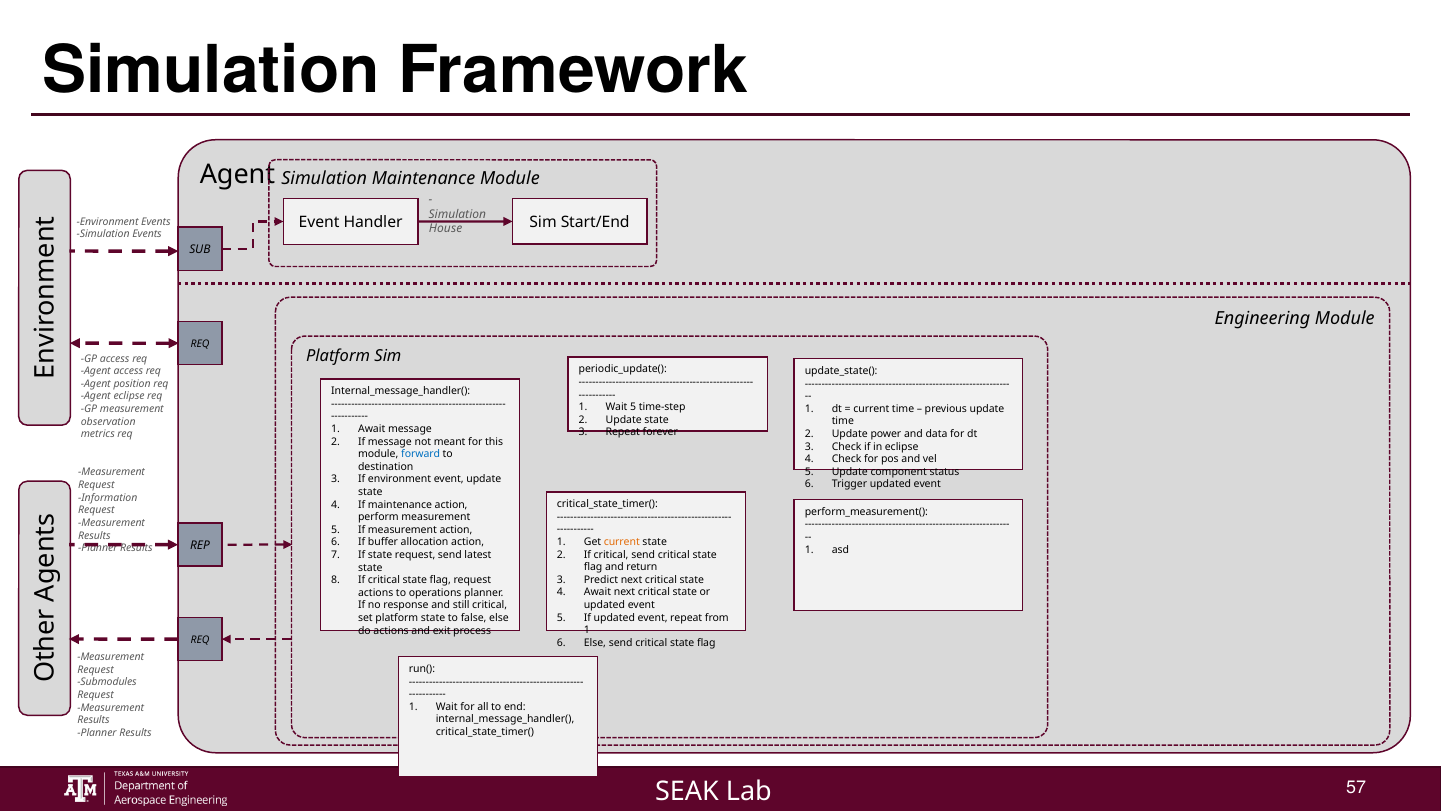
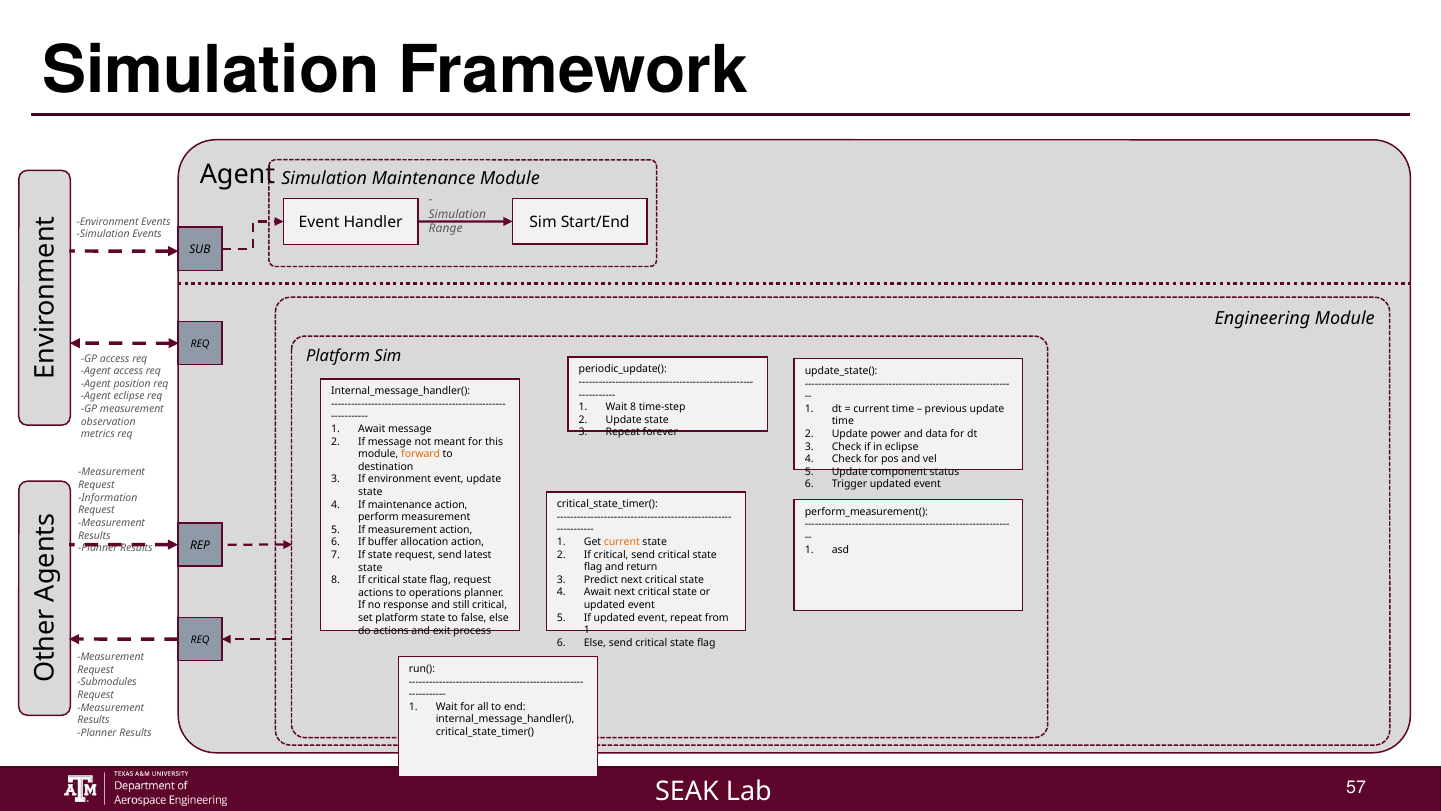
House: House -> Range
Wait 5: 5 -> 8
forward colour: blue -> orange
